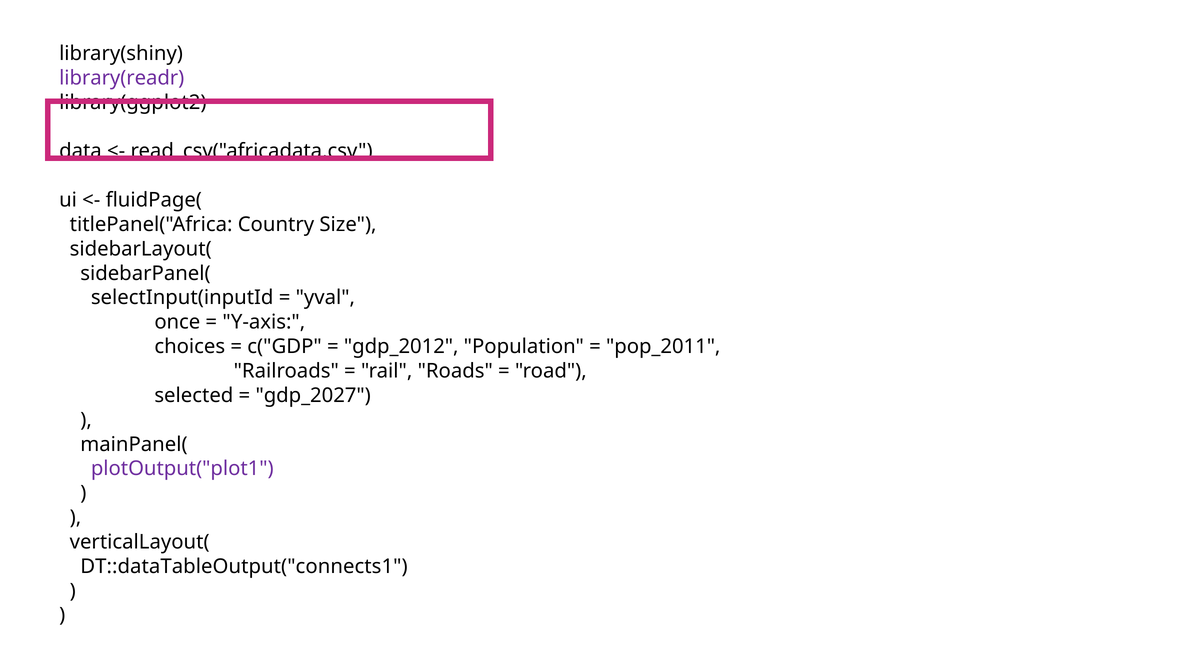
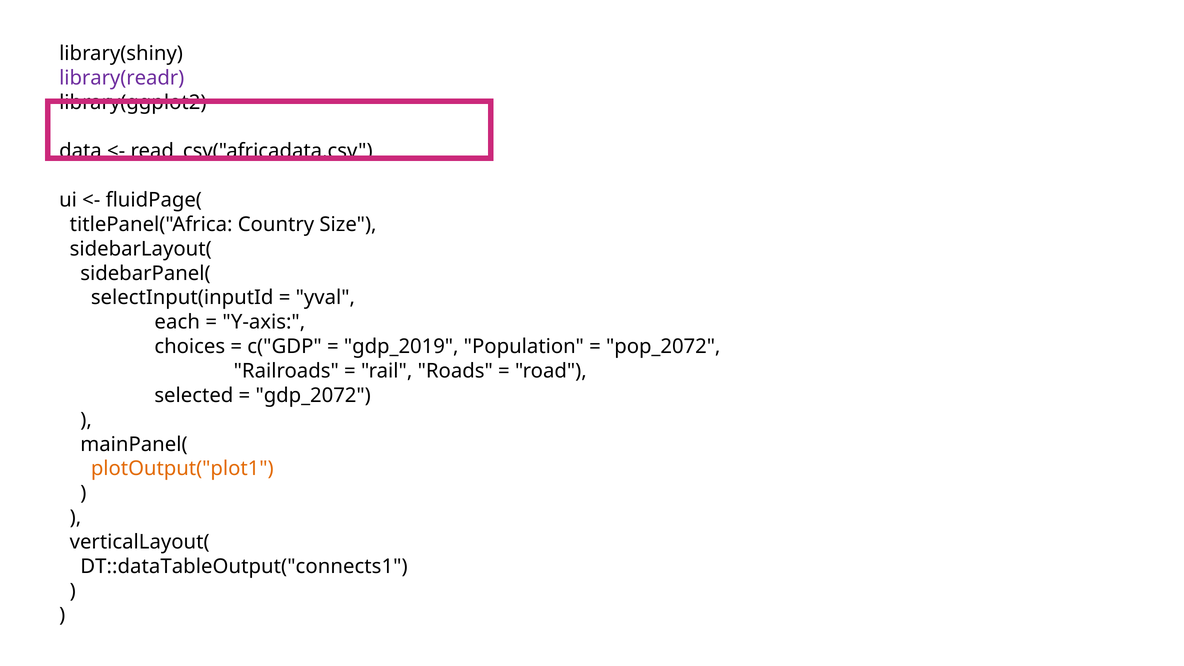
once: once -> each
gdp_2012: gdp_2012 -> gdp_2019
pop_2011: pop_2011 -> pop_2072
gdp_2027: gdp_2027 -> gdp_2072
plotOutput("plot1 colour: purple -> orange
